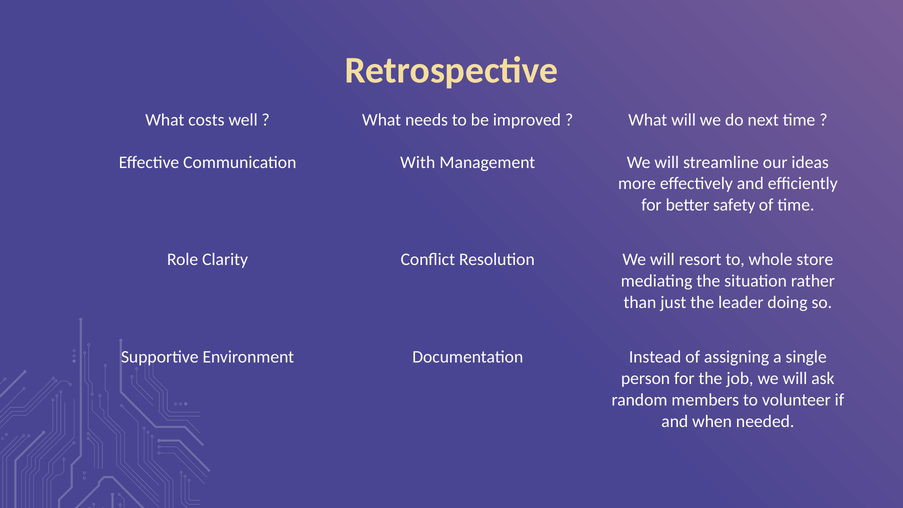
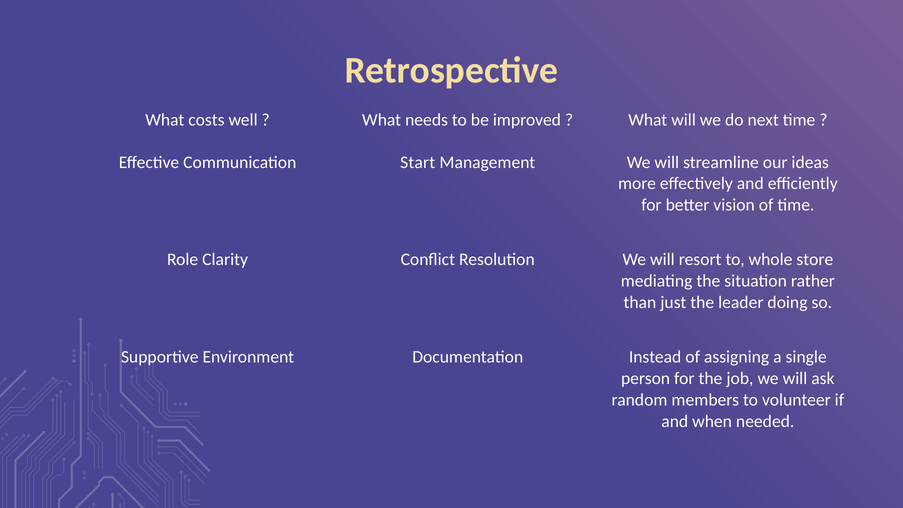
With: With -> Start
safety: safety -> vision
